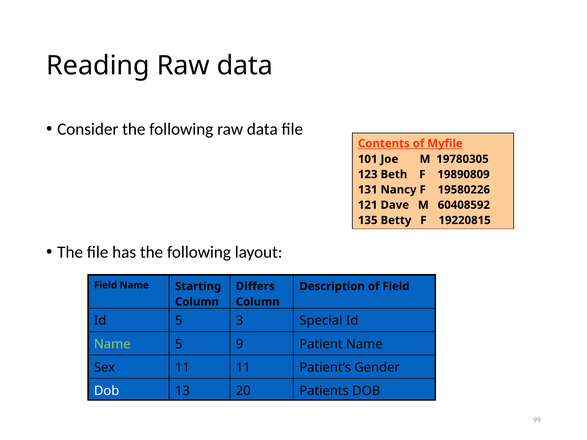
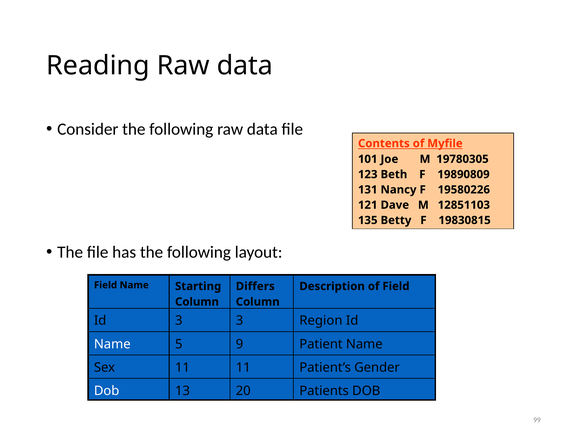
60408592: 60408592 -> 12851103
19220815: 19220815 -> 19830815
Id 5: 5 -> 3
Special: Special -> Region
Name at (112, 344) colour: light green -> white
